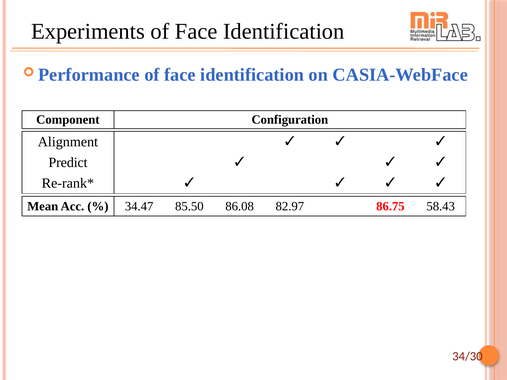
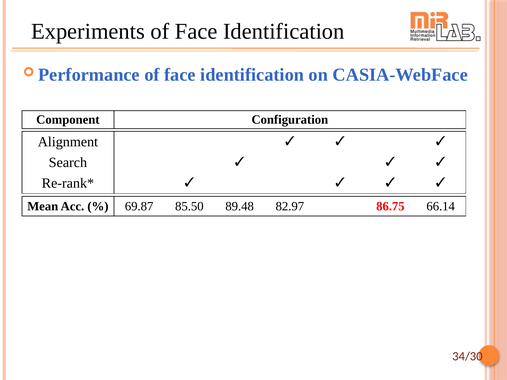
Predict: Predict -> Search
34.47: 34.47 -> 69.87
86.08: 86.08 -> 89.48
58.43: 58.43 -> 66.14
